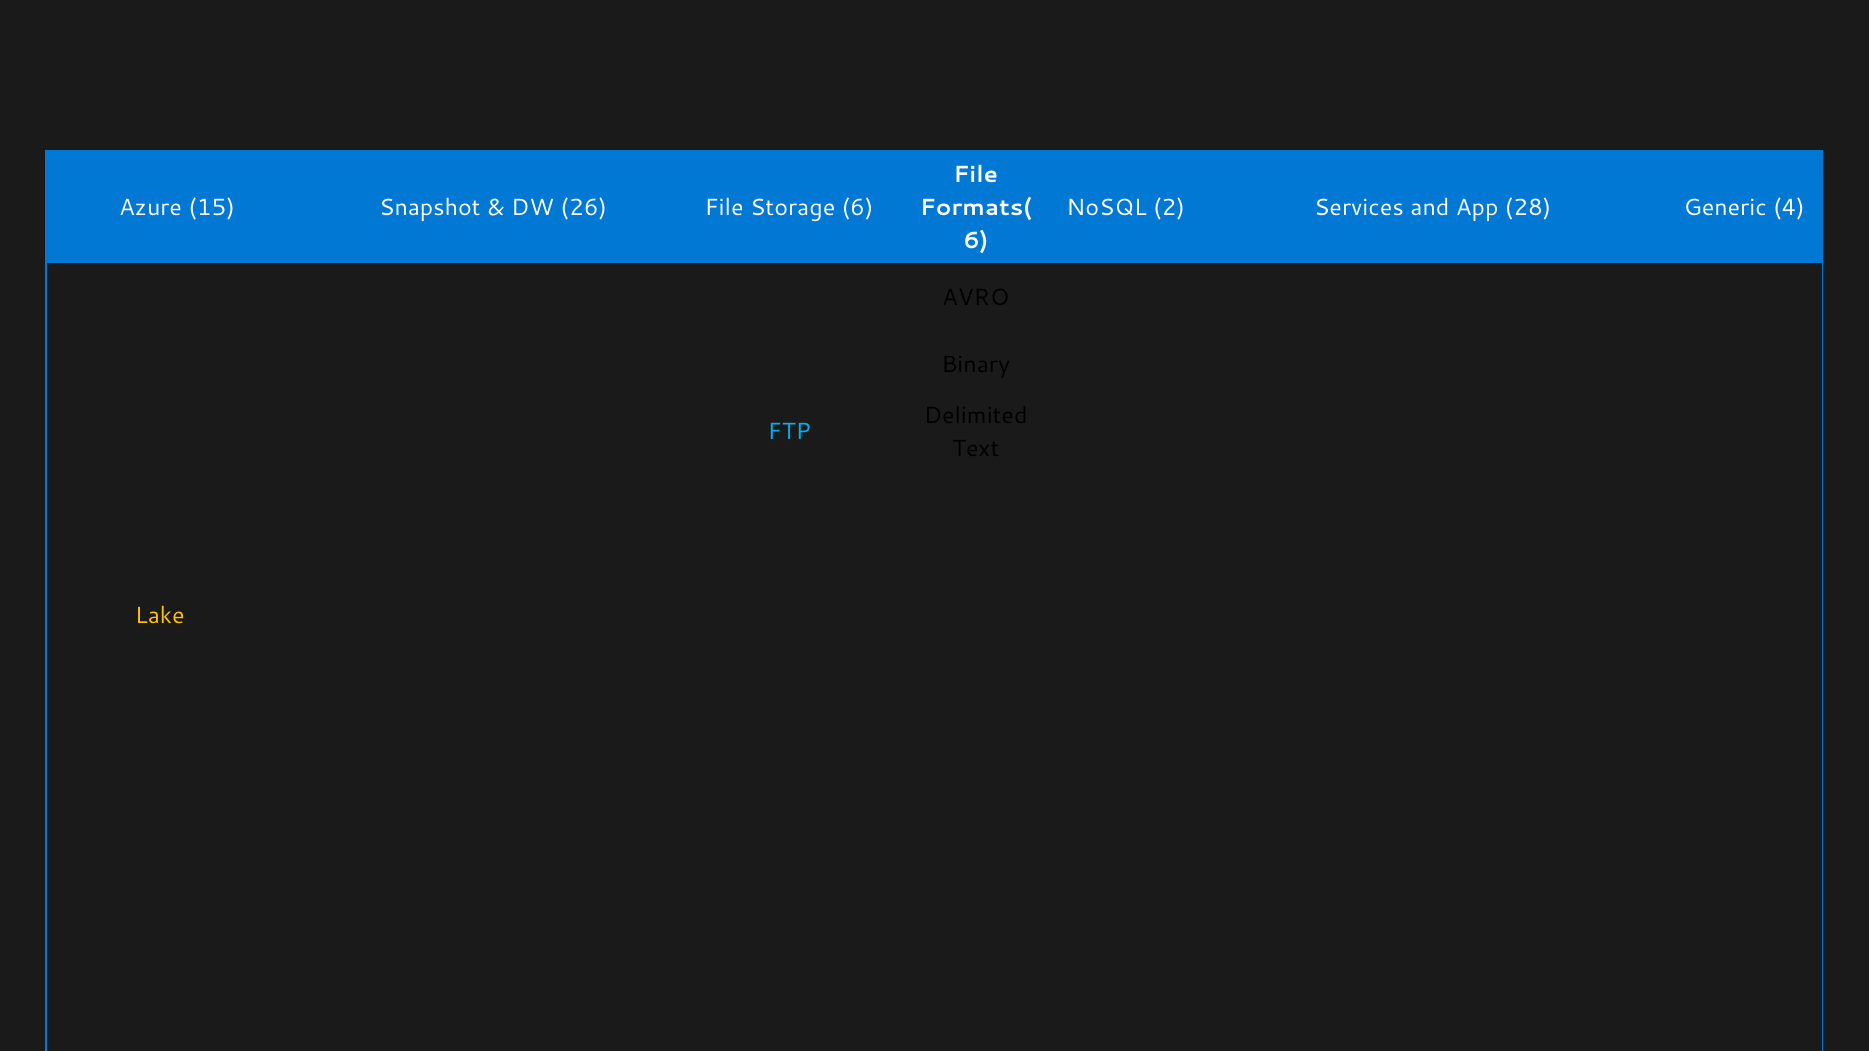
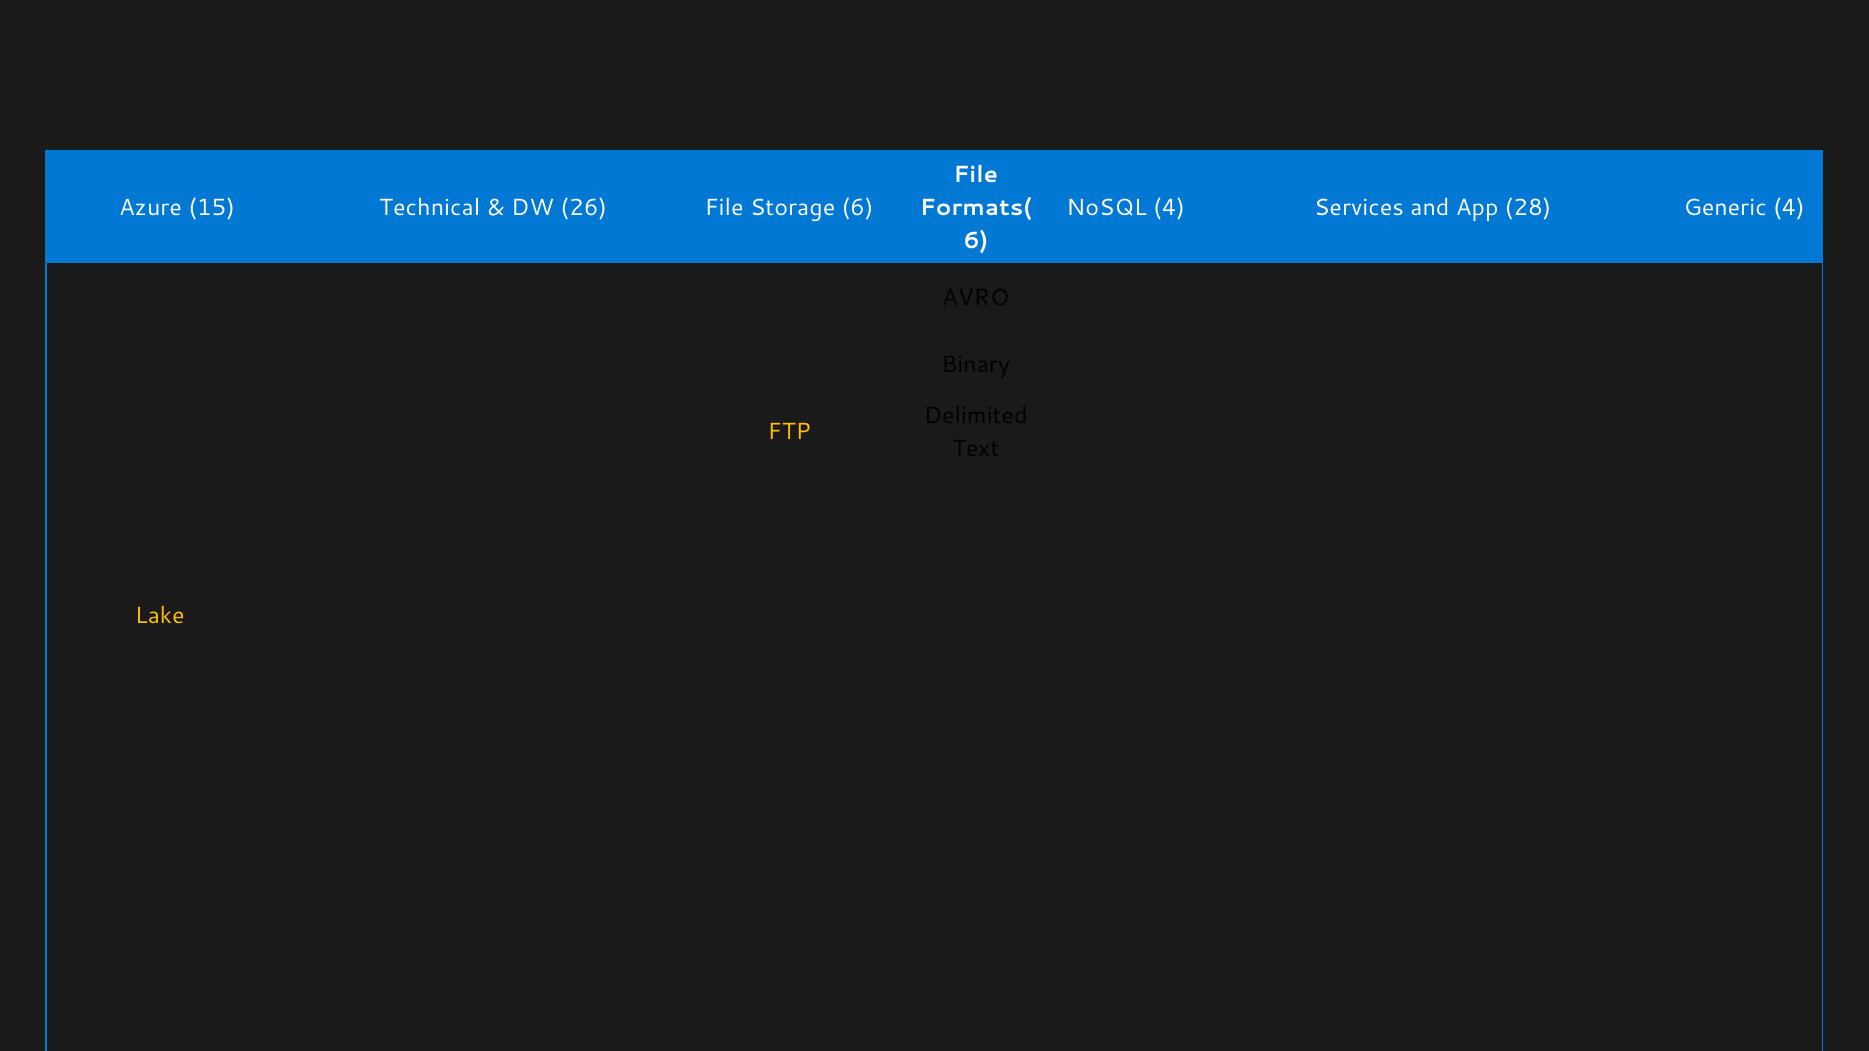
Snapshot: Snapshot -> Technical
NoSQL 2: 2 -> 4
FTP colour: light blue -> yellow
